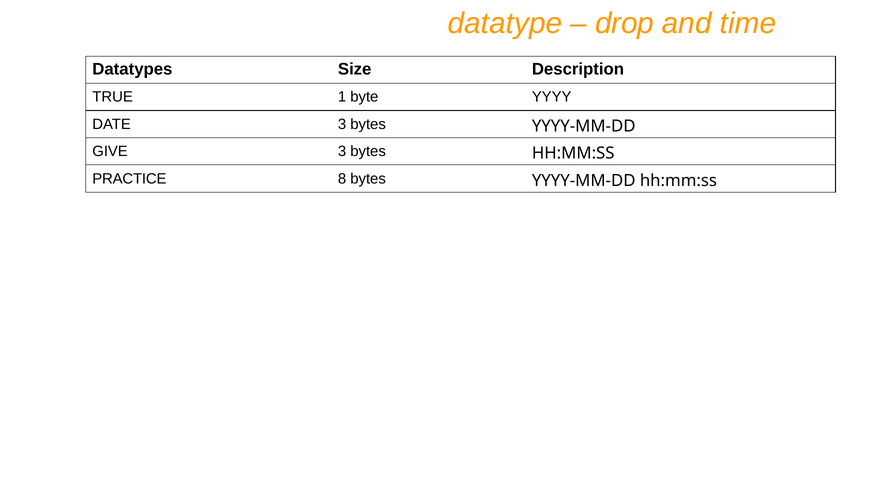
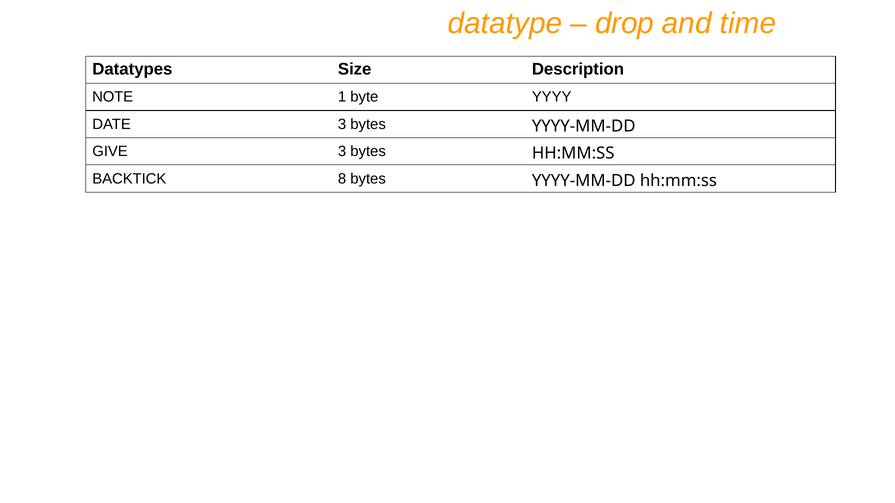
TRUE: TRUE -> NOTE
PRACTICE: PRACTICE -> BACKTICK
